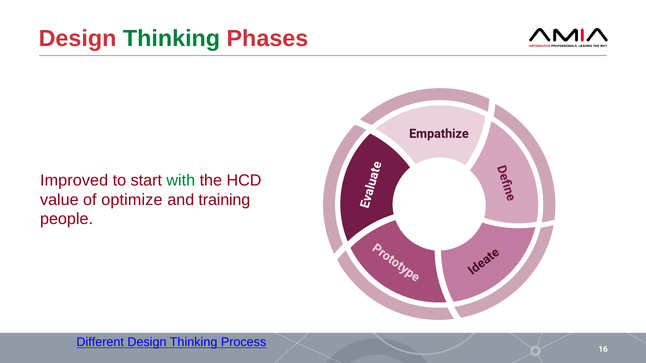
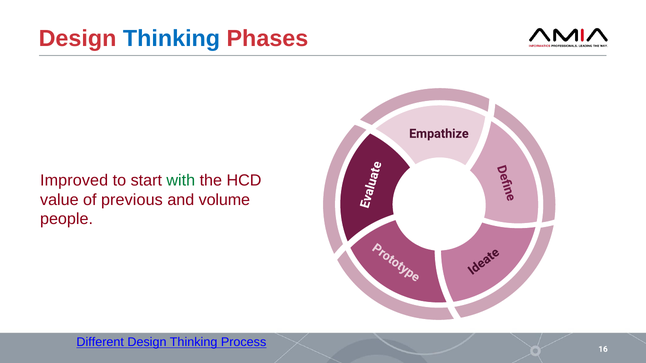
Thinking at (171, 39) colour: green -> blue
optimize: optimize -> previous
training: training -> volume
